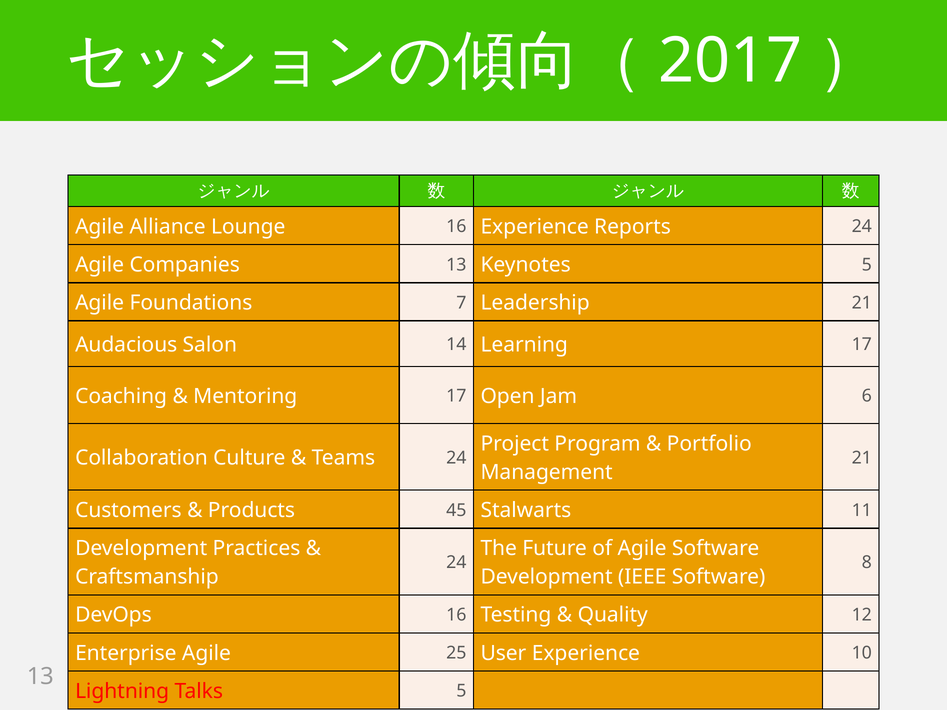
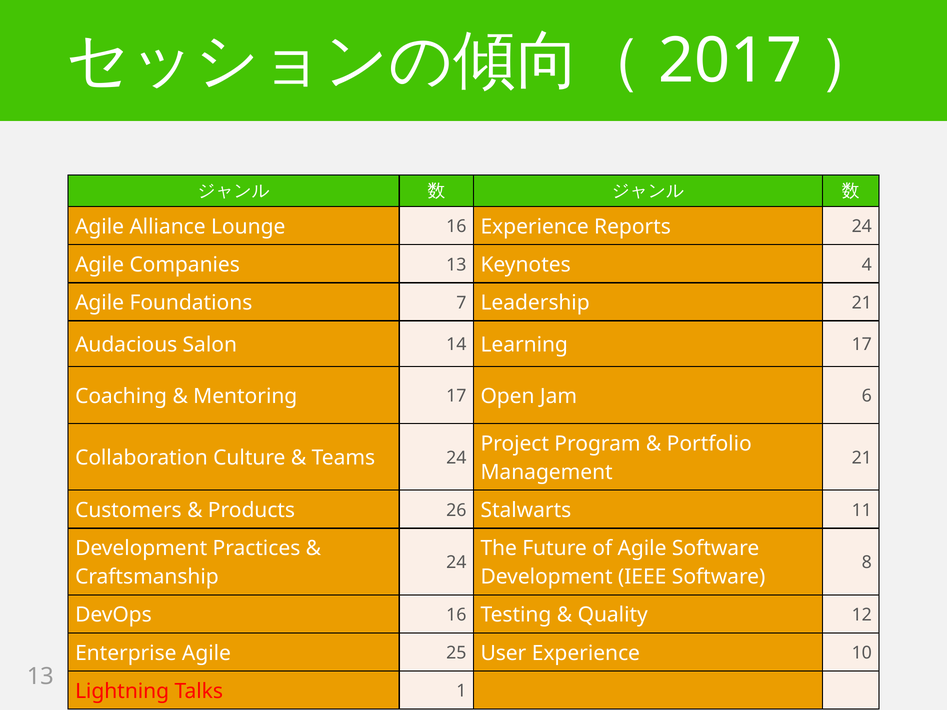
Keynotes 5: 5 -> 4
45: 45 -> 26
Talks 5: 5 -> 1
